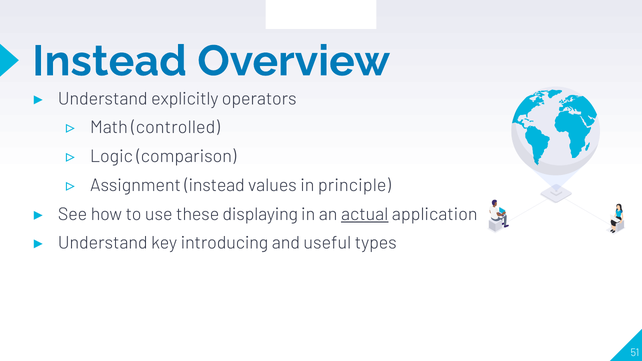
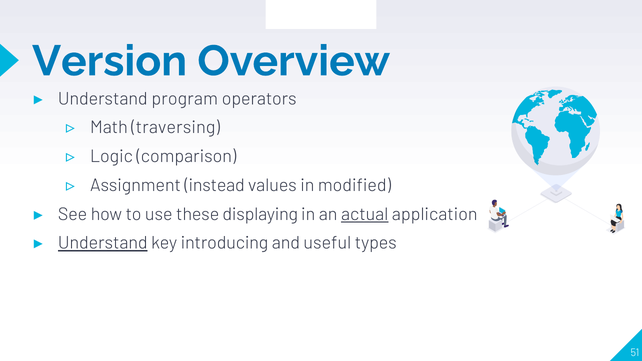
Instead at (109, 61): Instead -> Version
explicitly: explicitly -> program
controlled: controlled -> traversing
principle: principle -> modified
Understand at (103, 243) underline: none -> present
